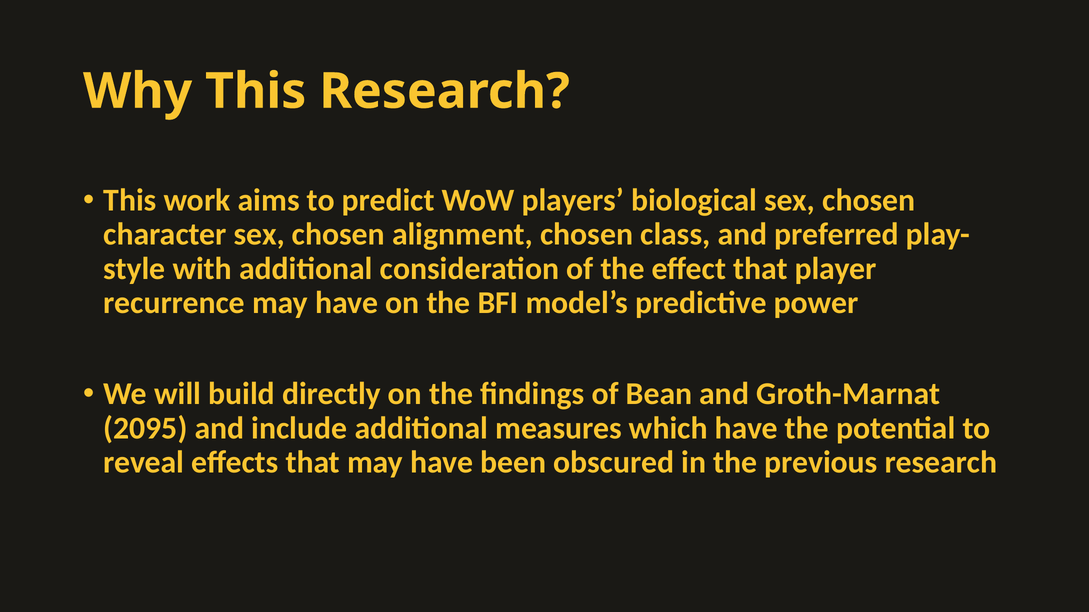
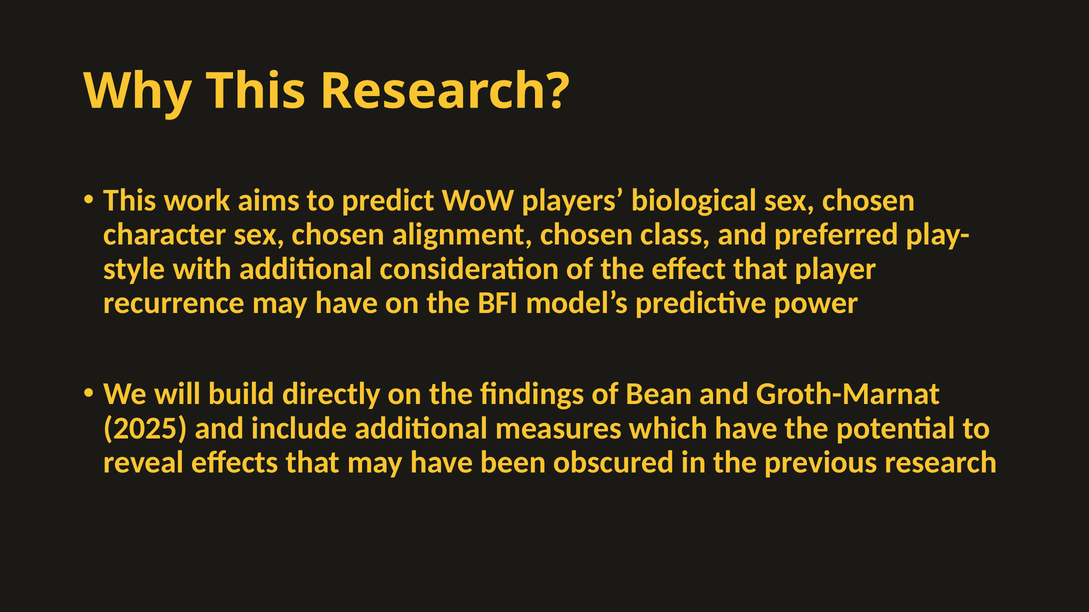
2095: 2095 -> 2025
